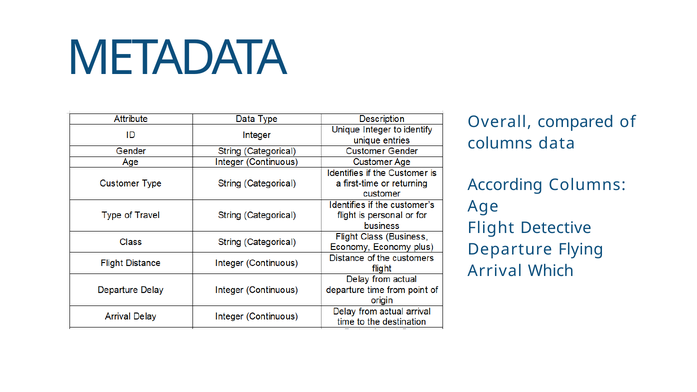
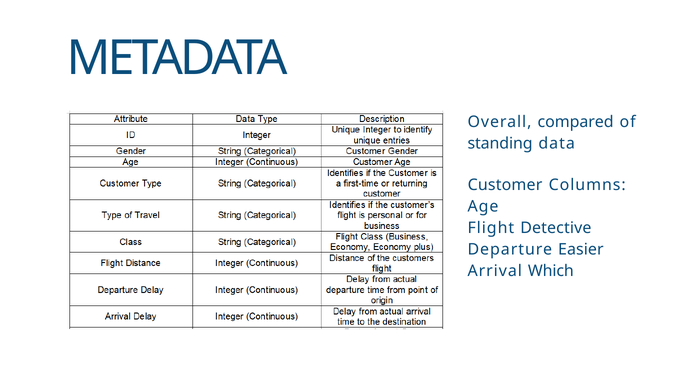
columns at (500, 144): columns -> standing
According: According -> Customer
Flying: Flying -> Easier
